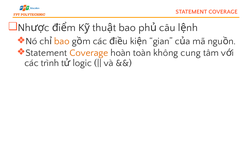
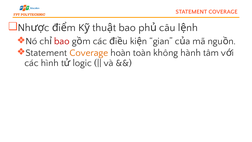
bao at (62, 41) colour: orange -> red
cung: cung -> hành
trình: trình -> hình
